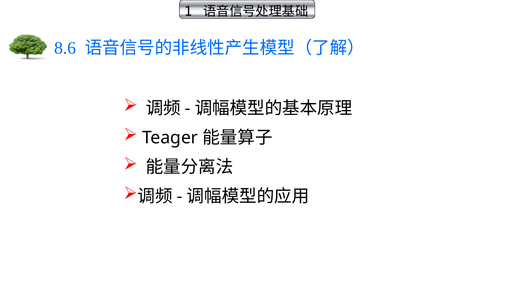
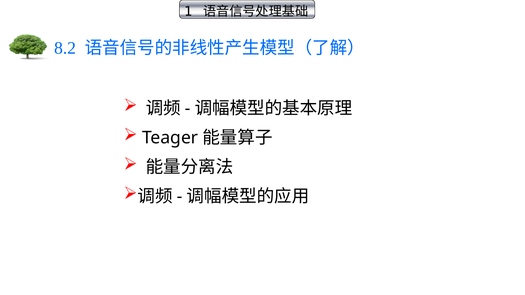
8.6: 8.6 -> 8.2
